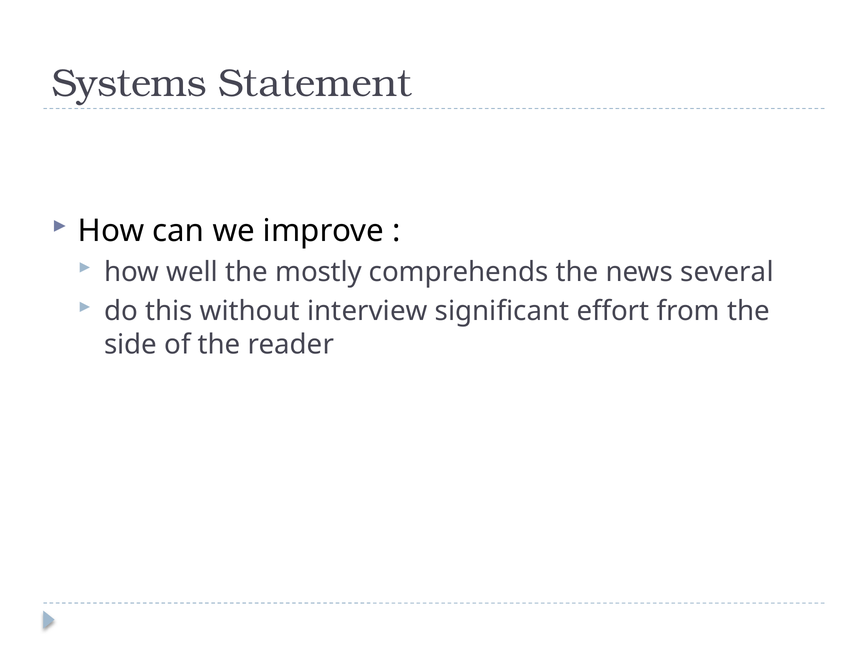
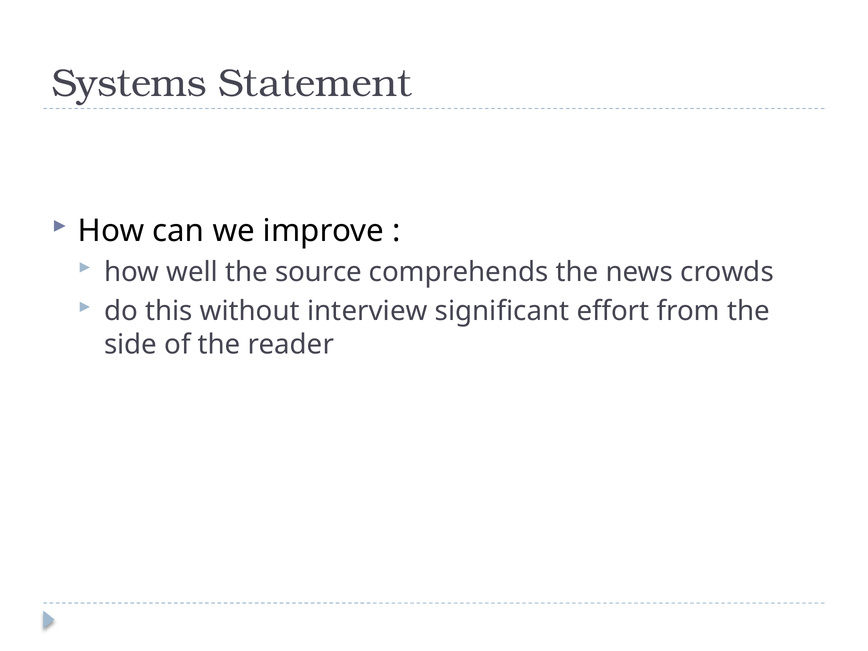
mostly: mostly -> source
several: several -> crowds
